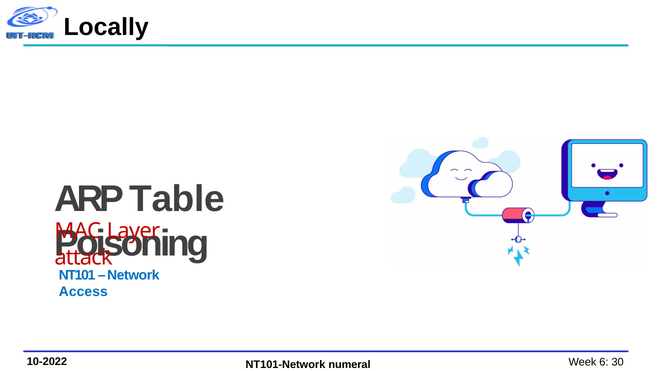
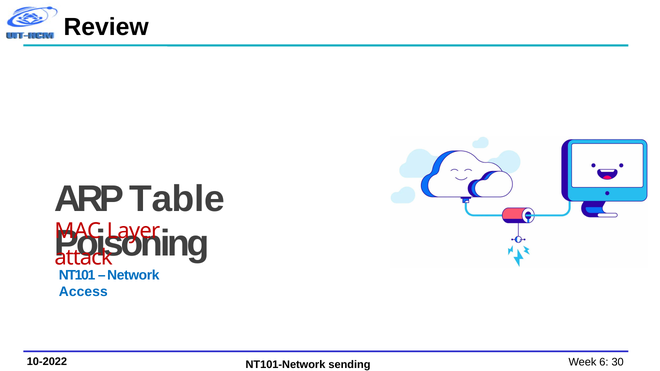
Locally: Locally -> Review
numeral: numeral -> sending
